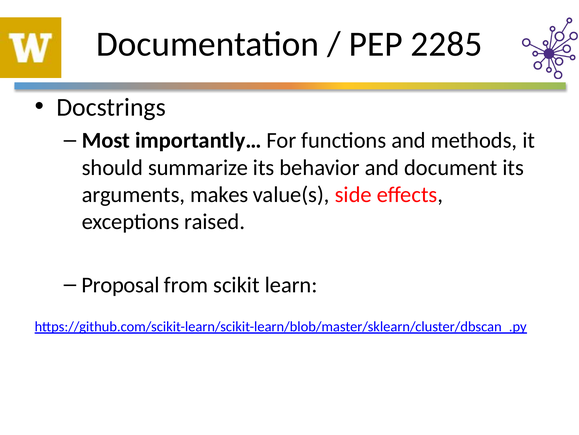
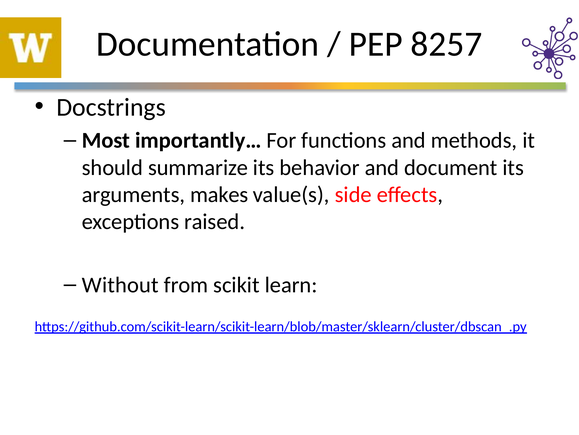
2285: 2285 -> 8257
Proposal: Proposal -> Without
